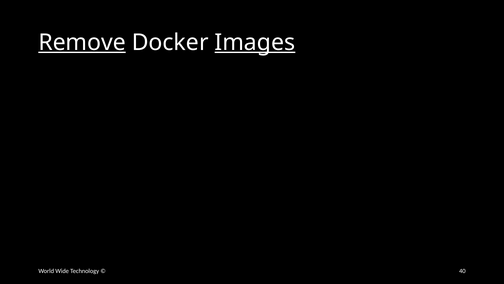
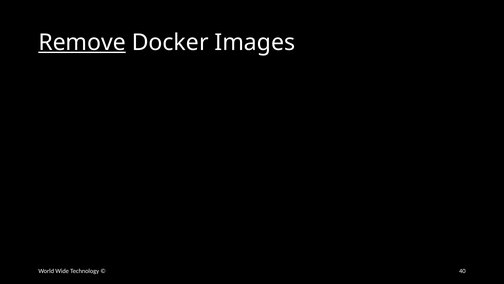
Images underline: present -> none
